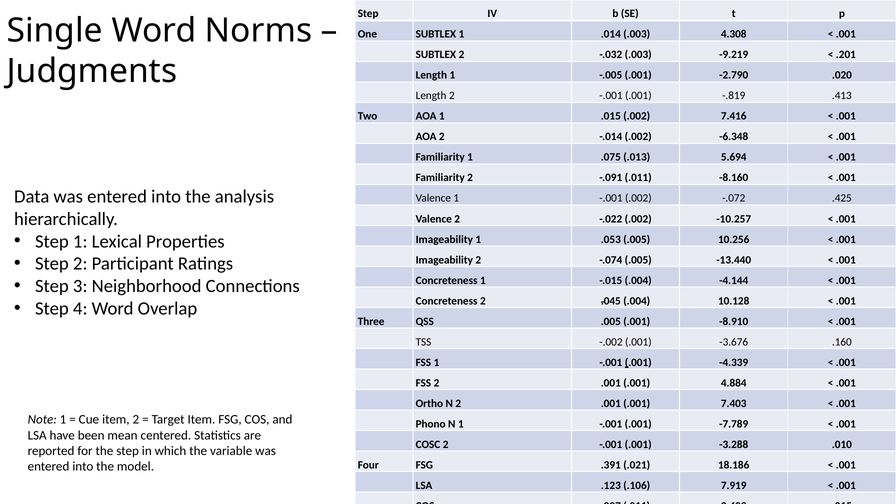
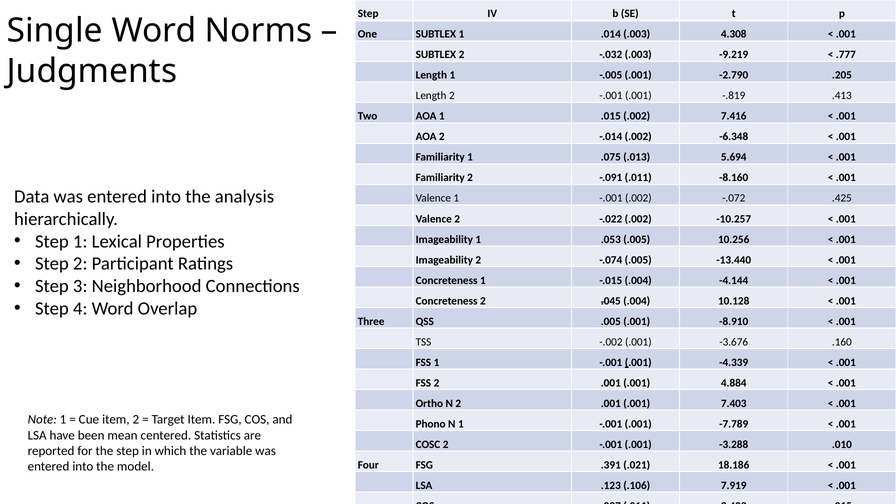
.201: .201 -> .777
.020: .020 -> .205
